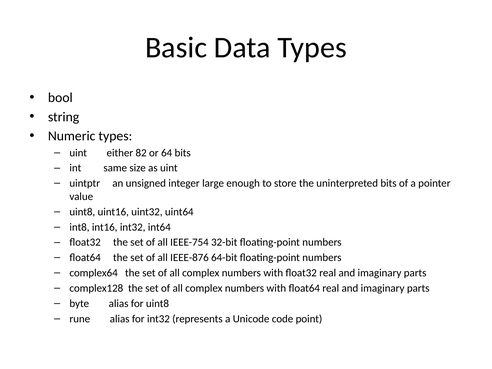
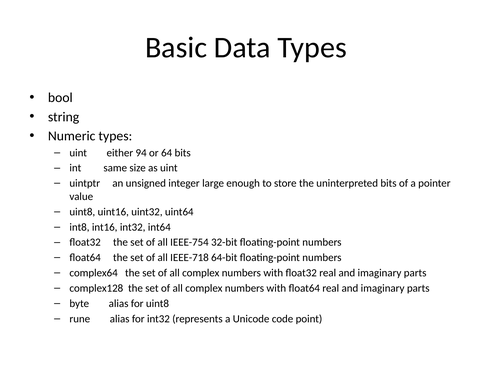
82: 82 -> 94
IEEE-876: IEEE-876 -> IEEE-718
